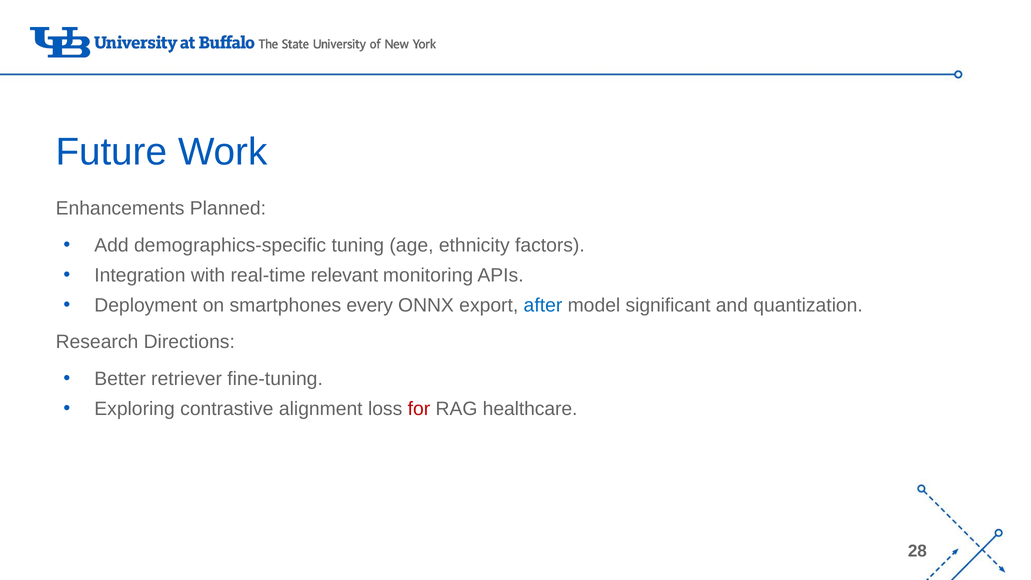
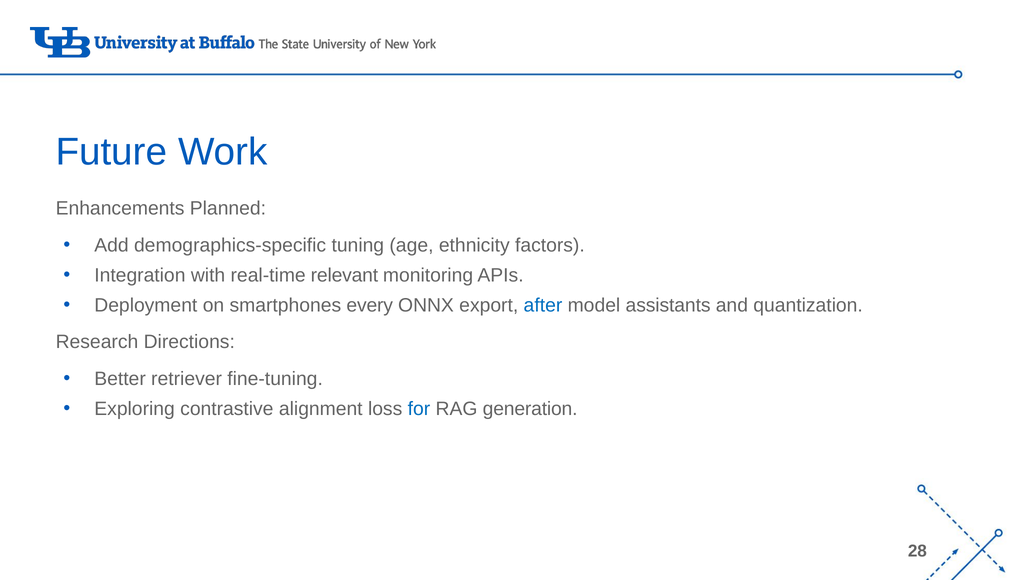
significant: significant -> assistants
for colour: red -> blue
healthcare: healthcare -> generation
